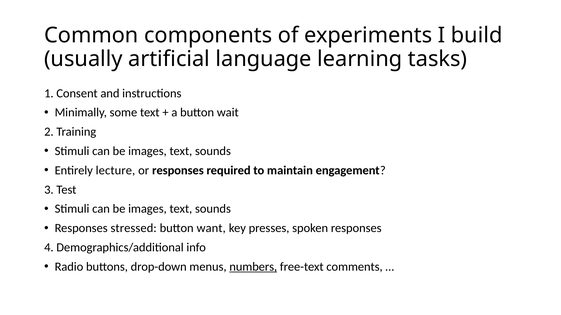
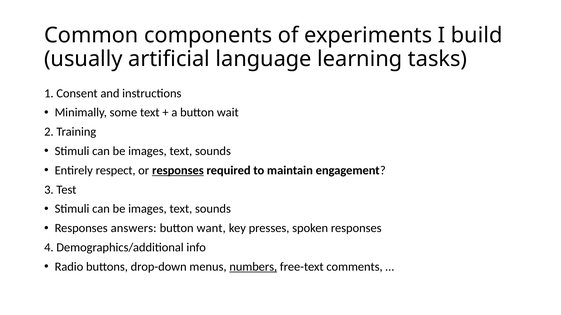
lecture: lecture -> respect
responses at (178, 171) underline: none -> present
stressed: stressed -> answers
